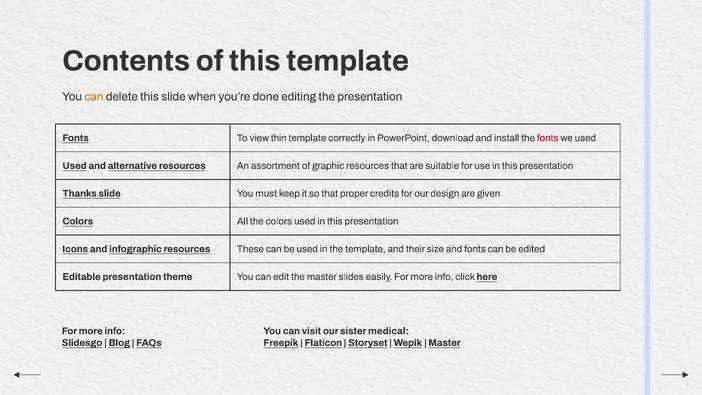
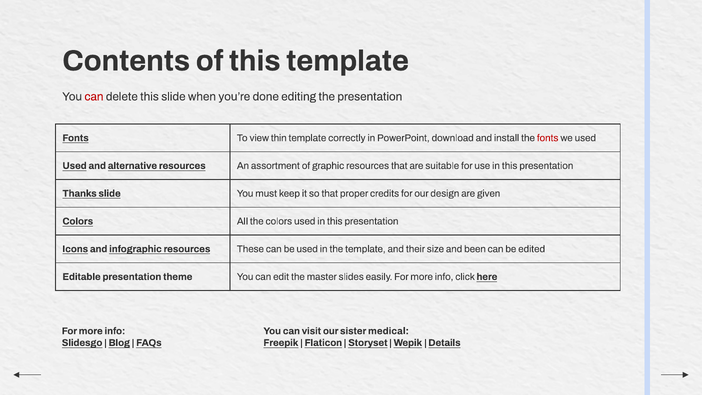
can at (94, 96) colour: orange -> red
and fonts: fonts -> been
Master at (444, 343): Master -> Details
